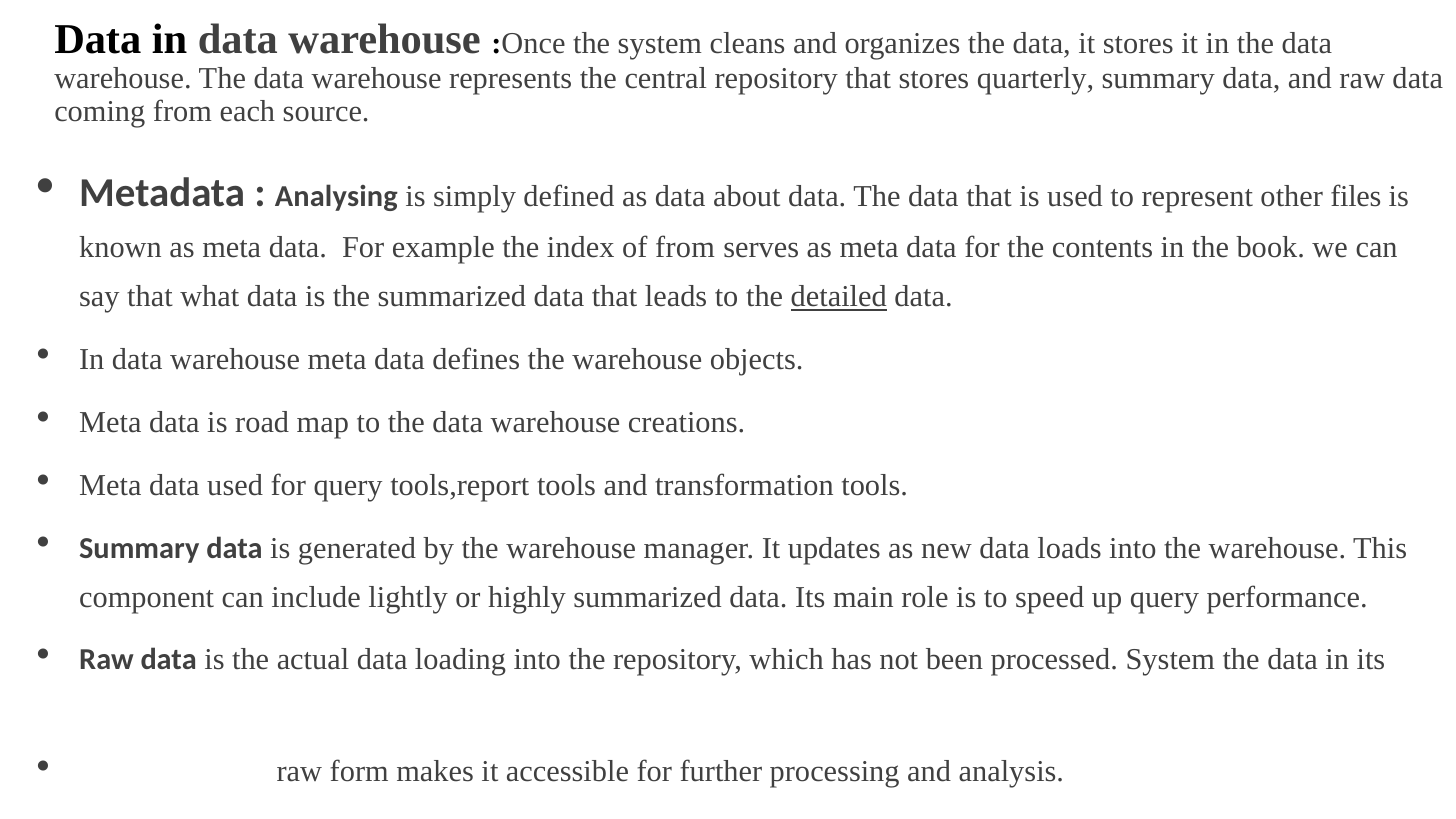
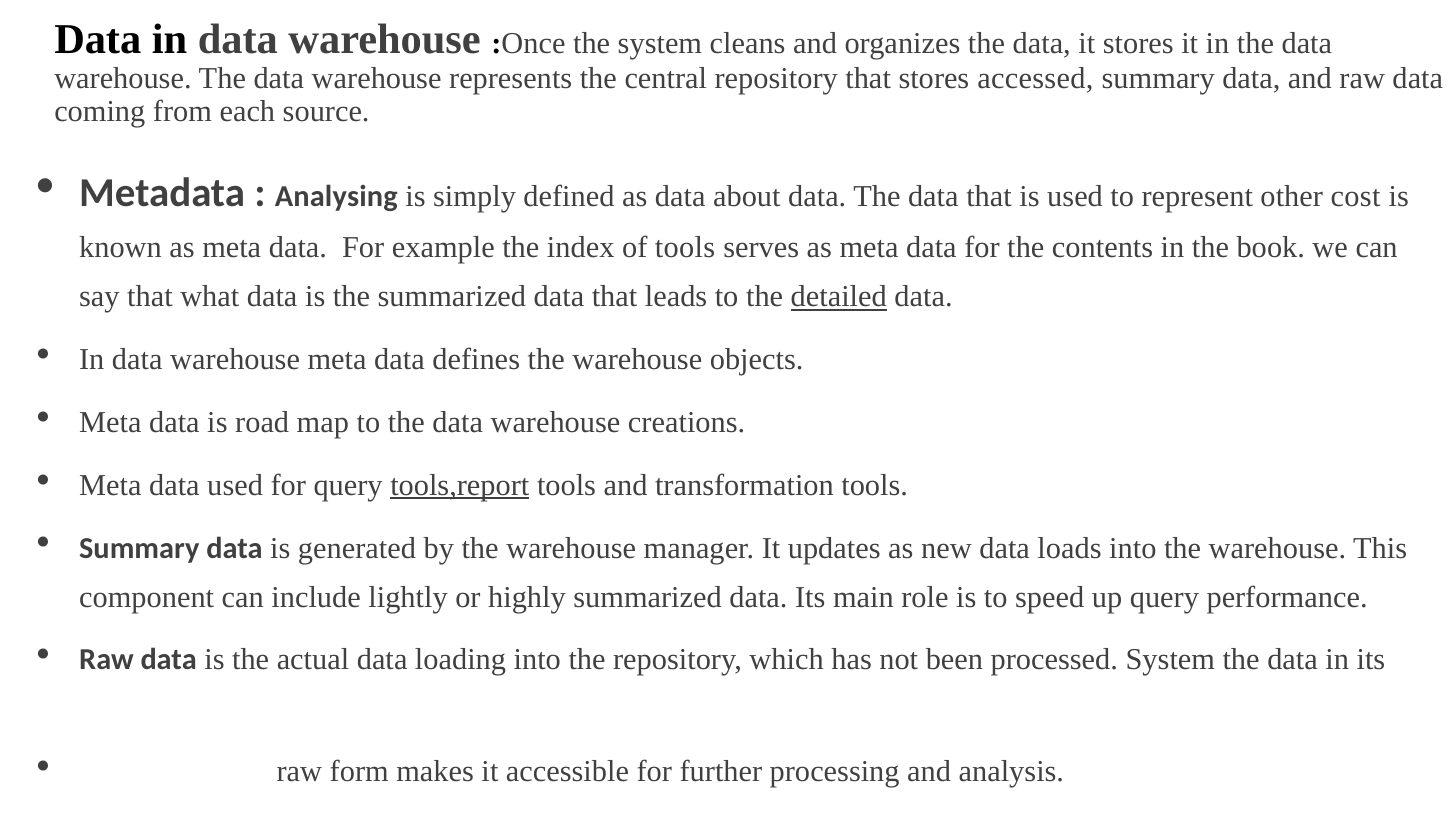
quarterly: quarterly -> accessed
files: files -> cost
of from: from -> tools
tools,report underline: none -> present
